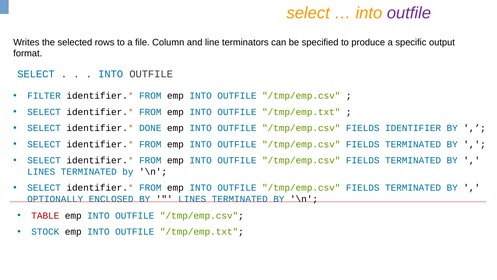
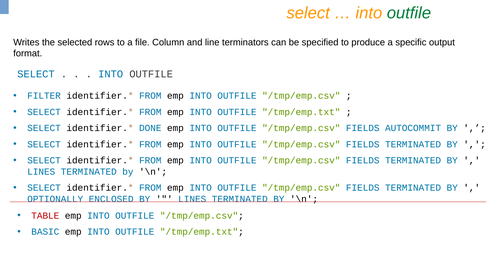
outfile at (409, 13) colour: purple -> green
IDENTIFIER: IDENTIFIER -> AUTOCOMMIT
STOCK: STOCK -> BASIC
